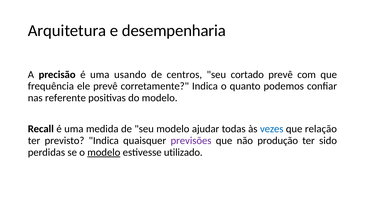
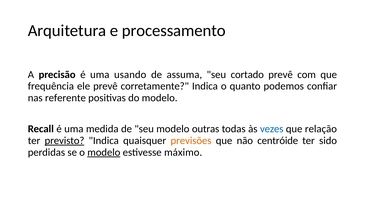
desempenharia: desempenharia -> processamento
centros: centros -> assuma
ajudar: ajudar -> outras
previsto underline: none -> present
previsões colour: purple -> orange
produção: produção -> centróide
utilizado: utilizado -> máximo
